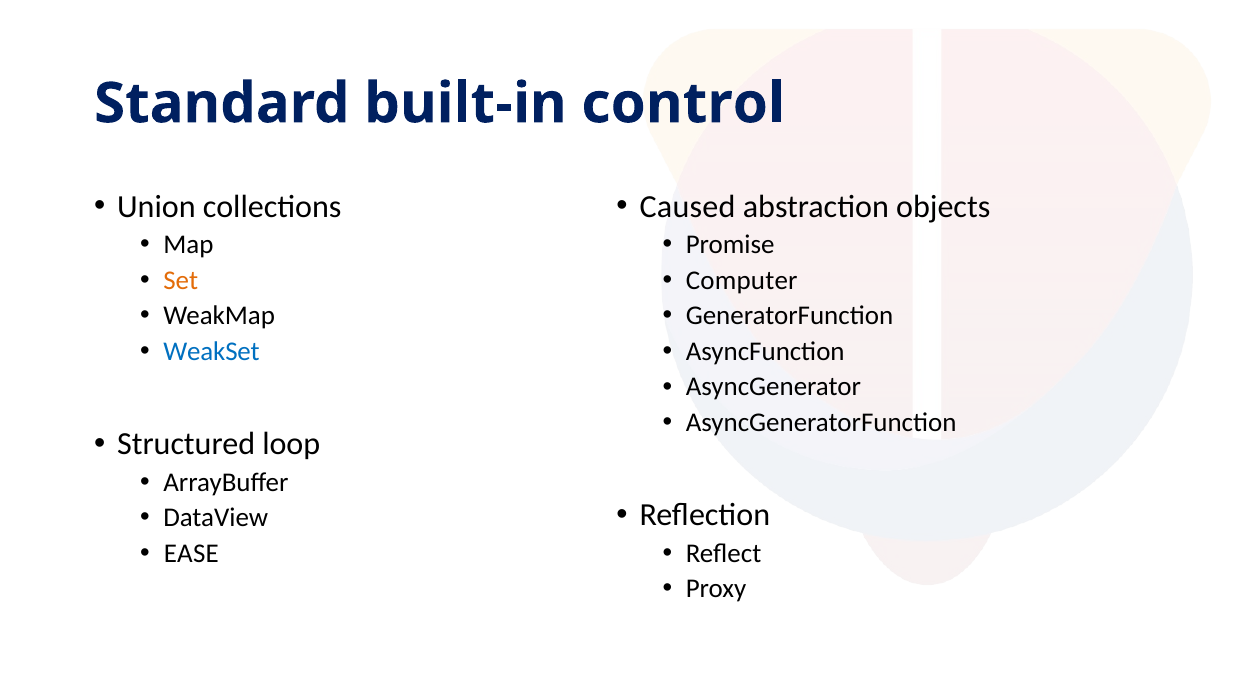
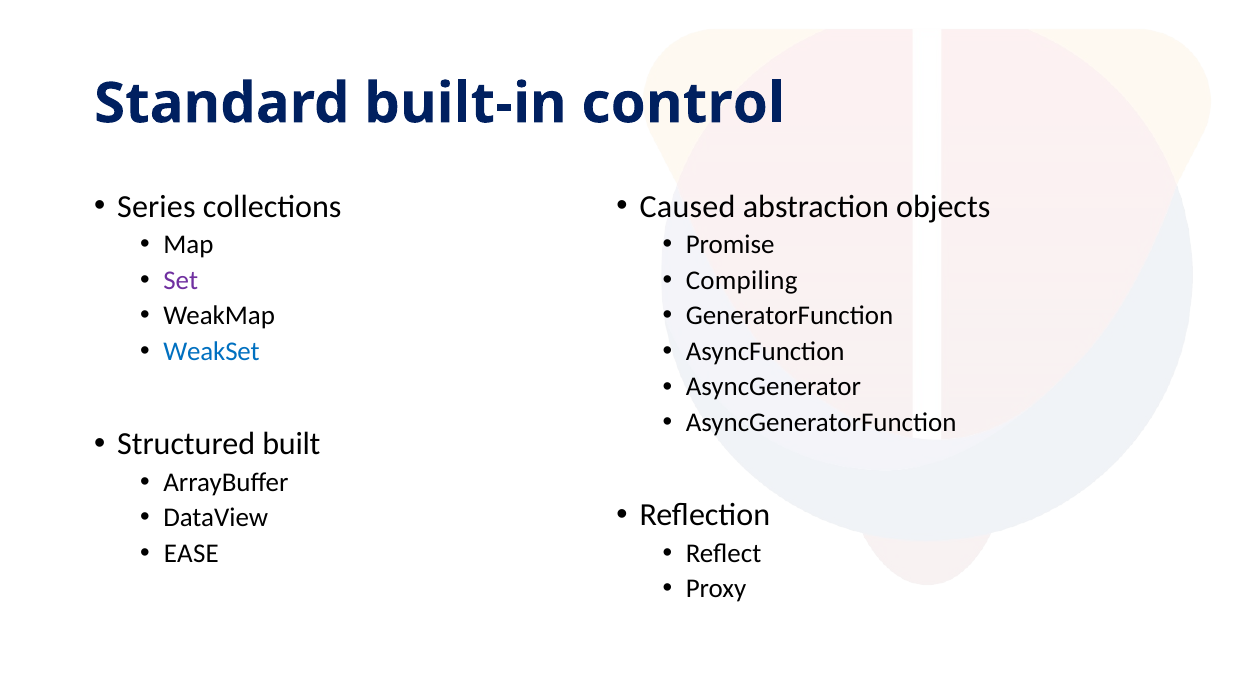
Union: Union -> Series
Set colour: orange -> purple
Computer: Computer -> Compiling
loop: loop -> built
